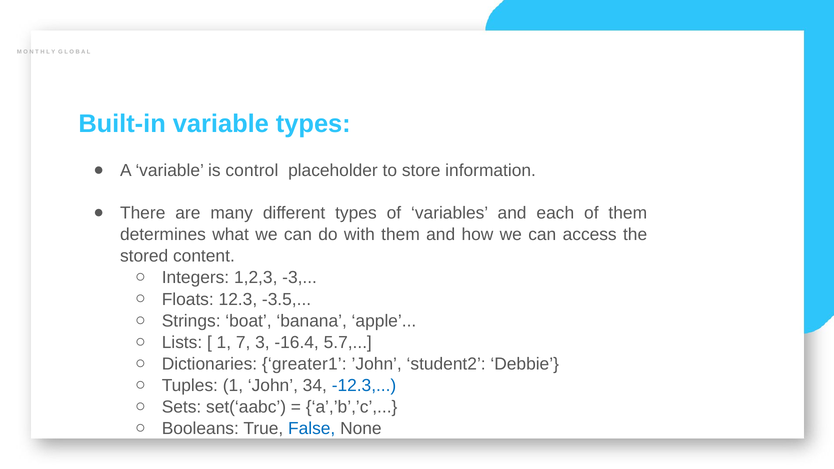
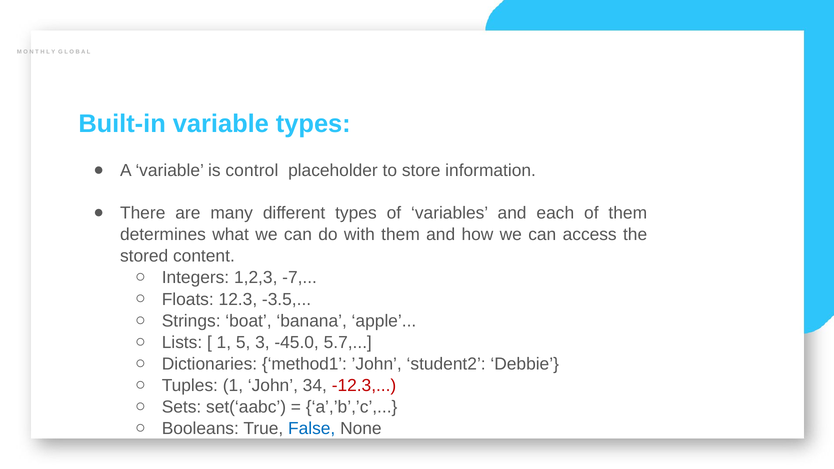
-3: -3 -> -7
7: 7 -> 5
-16.4: -16.4 -> -45.0
greater1: greater1 -> method1
-12.3 colour: blue -> red
